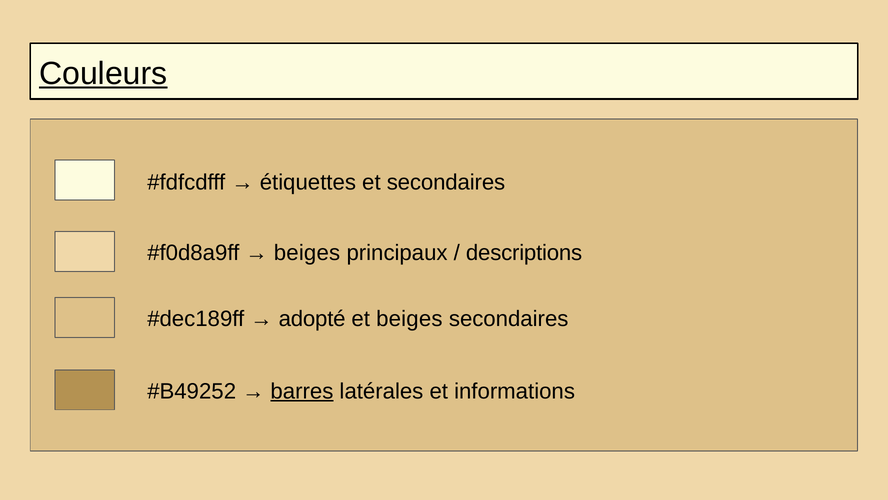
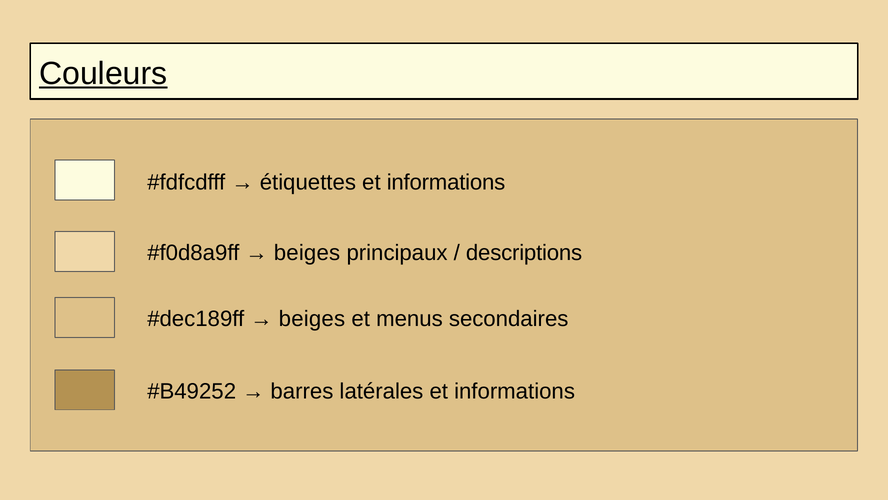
étiquettes et secondaires: secondaires -> informations
adopté at (312, 319): adopté -> beiges
et beiges: beiges -> menus
barres underline: present -> none
